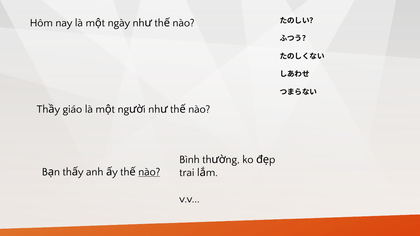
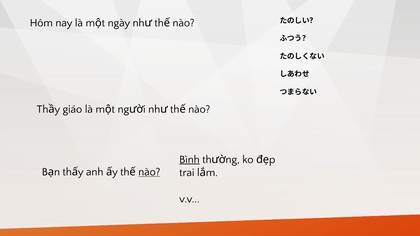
Bình underline: none -> present
